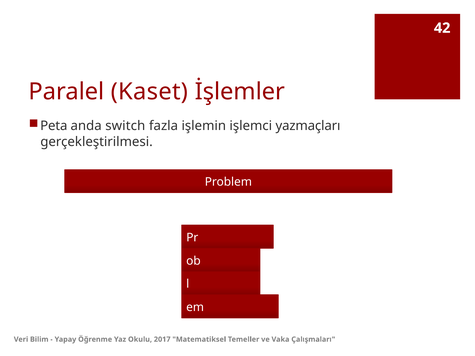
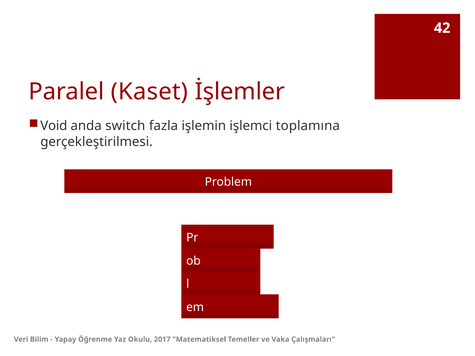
Peta: Peta -> Void
yazmaçları: yazmaçları -> toplamına
